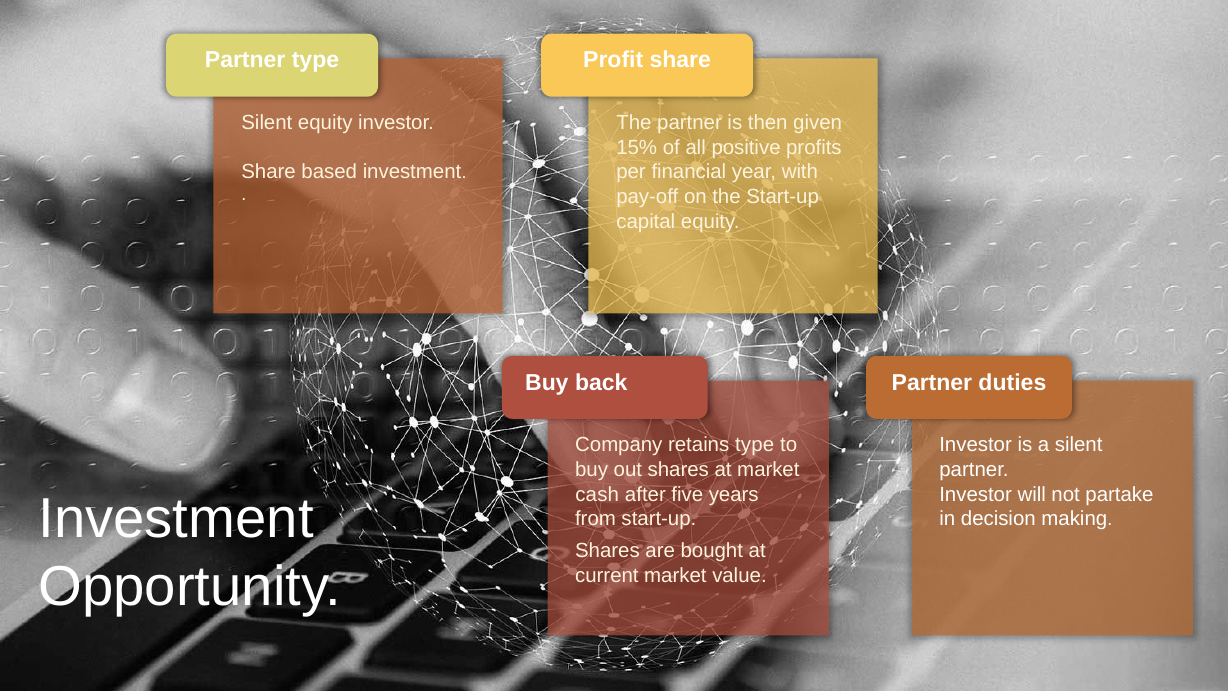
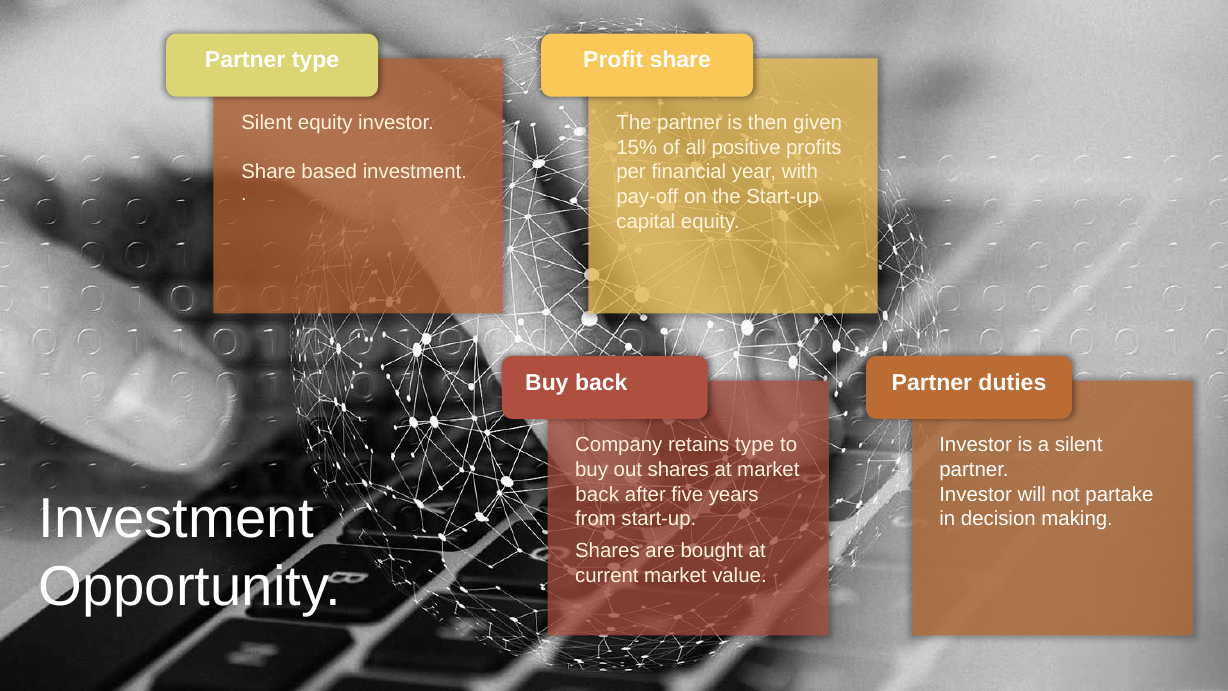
cash at (597, 494): cash -> back
